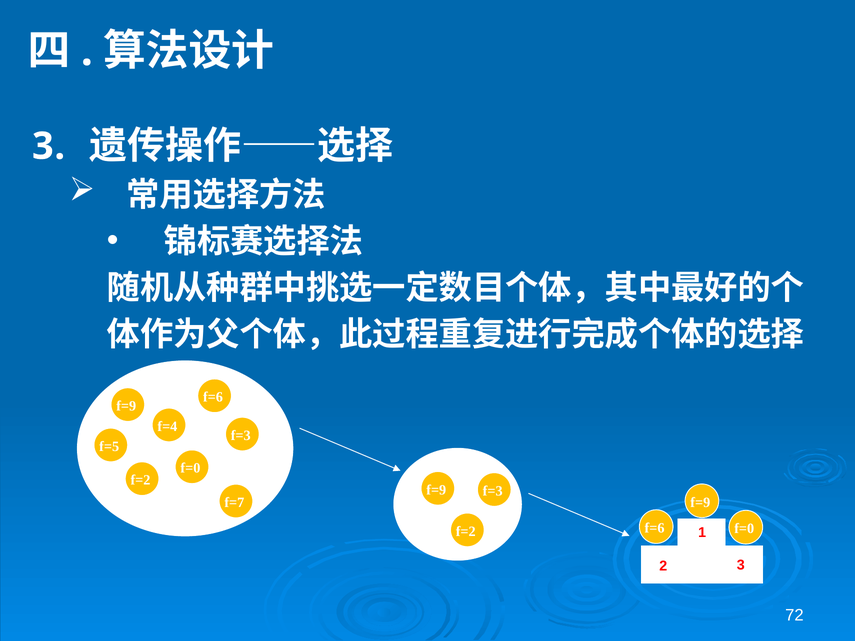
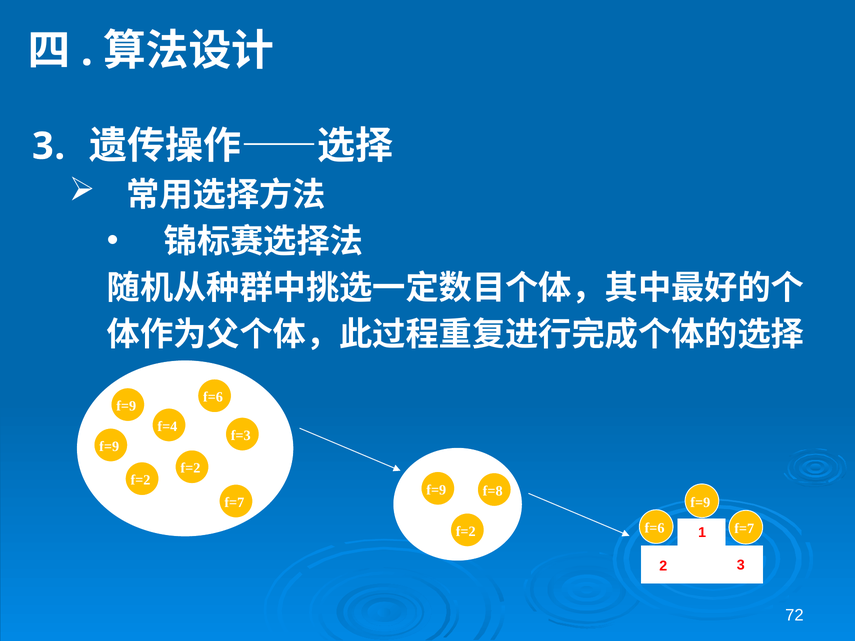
f=5 at (109, 447): f=5 -> f=9
f=0 at (190, 468): f=0 -> f=2
f=3 at (493, 491): f=3 -> f=8
f=0 at (744, 529): f=0 -> f=7
